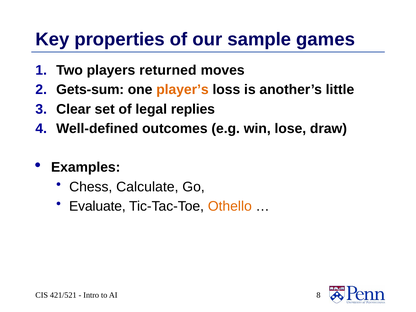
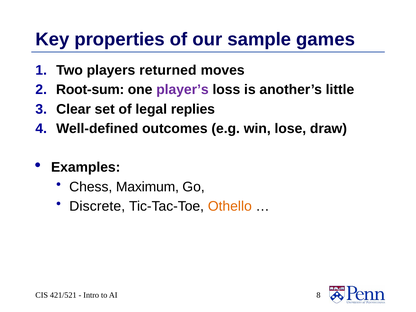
Gets-sum: Gets-sum -> Root-sum
player’s colour: orange -> purple
Calculate: Calculate -> Maximum
Evaluate: Evaluate -> Discrete
